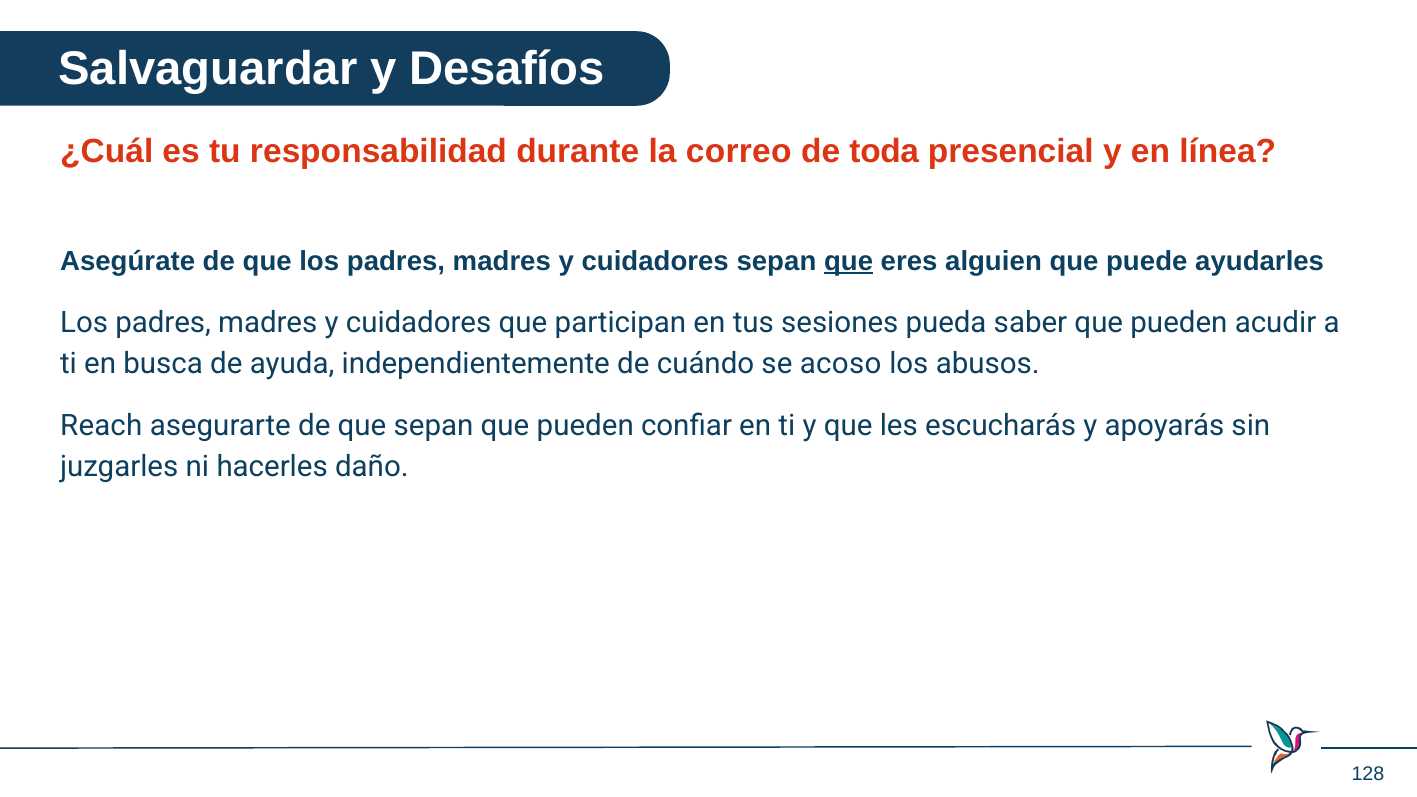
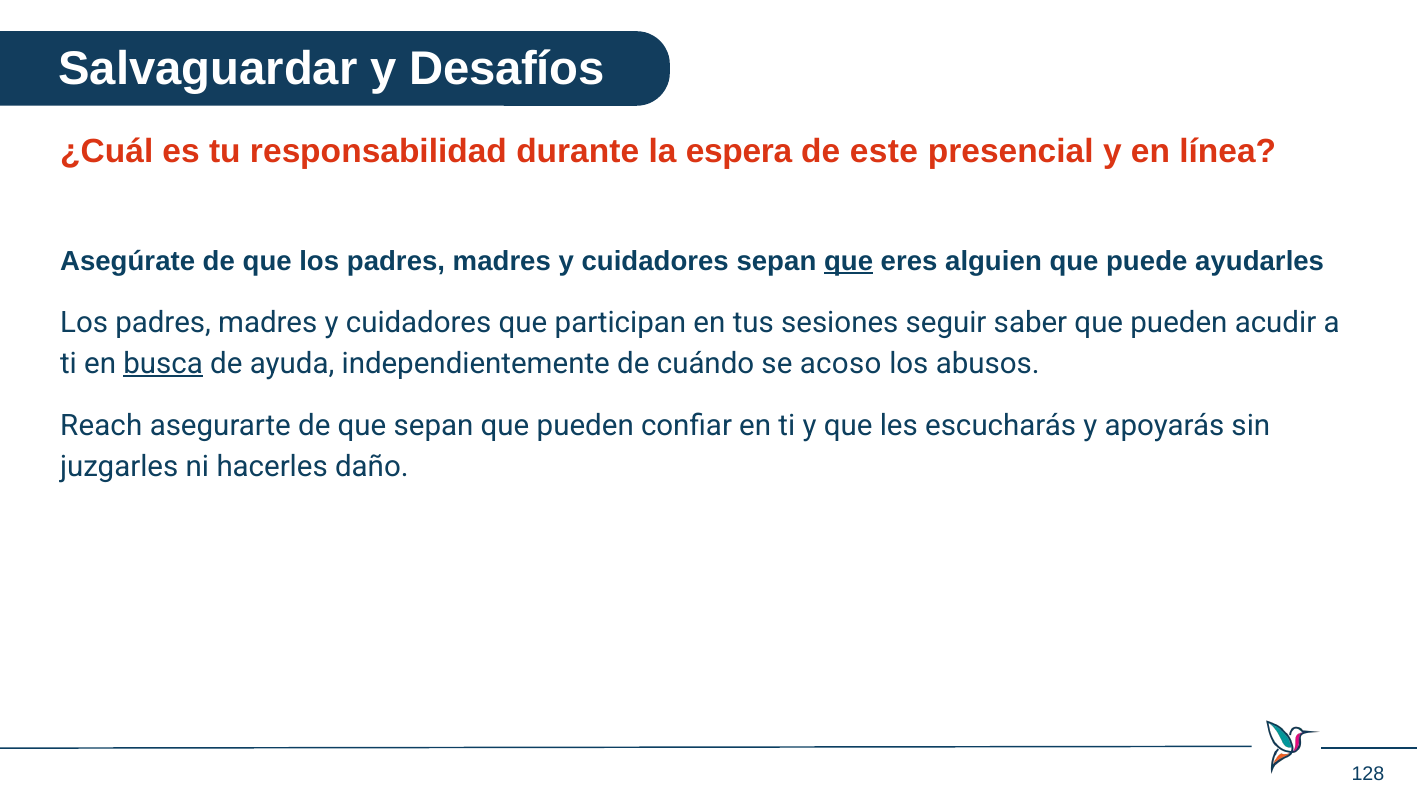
correo: correo -> espera
toda: toda -> este
pueda: pueda -> seguir
busca underline: none -> present
